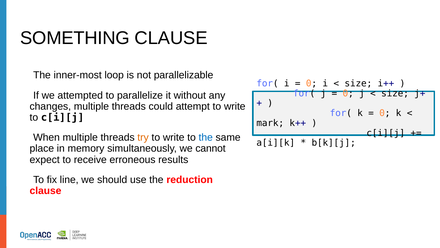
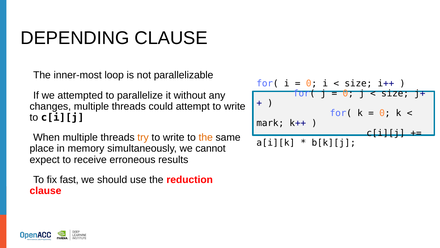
SOMETHING: SOMETHING -> DEPENDING
the at (206, 137) colour: blue -> orange
line: line -> fast
